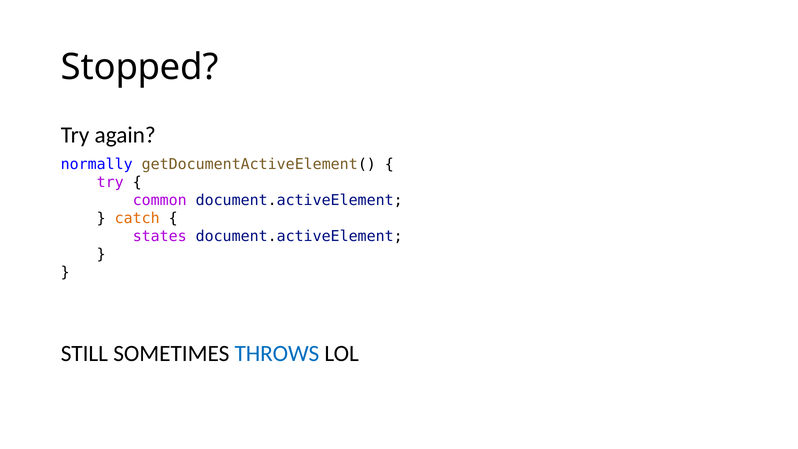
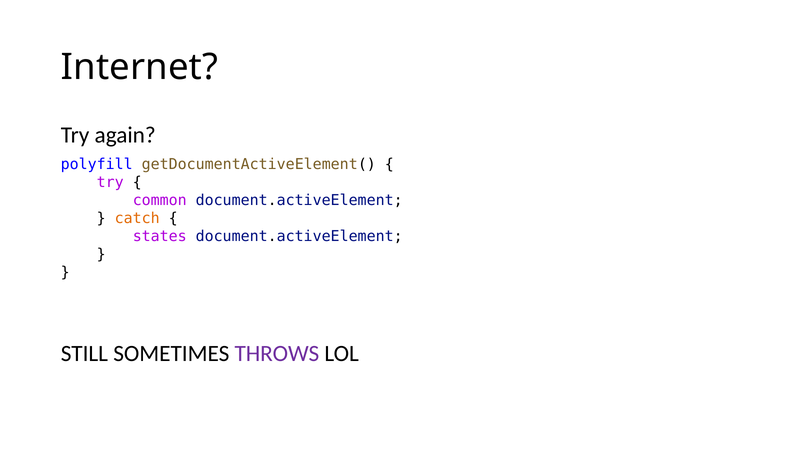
Stopped: Stopped -> Internet
normally: normally -> polyfill
THROWS colour: blue -> purple
